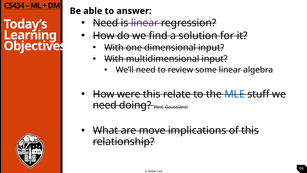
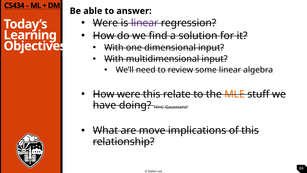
Need at (105, 23): Need -> Were
MLE colour: blue -> orange
need at (105, 105): need -> have
